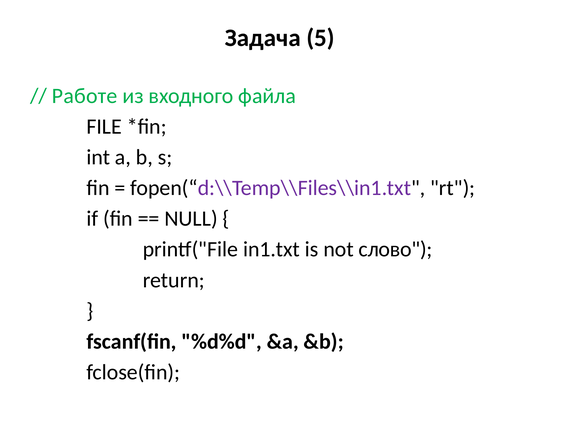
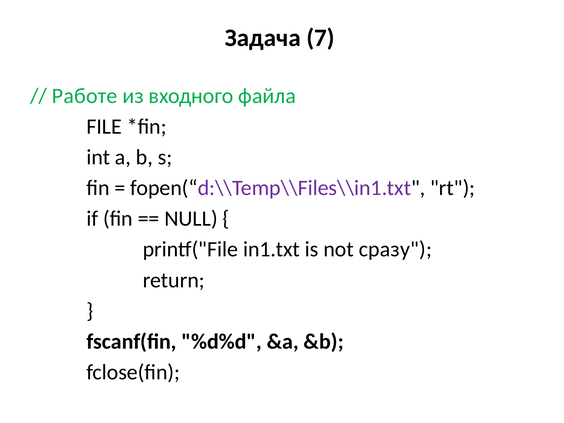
5: 5 -> 7
слово: слово -> сразу
